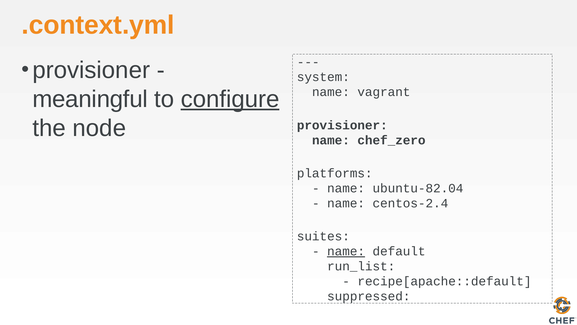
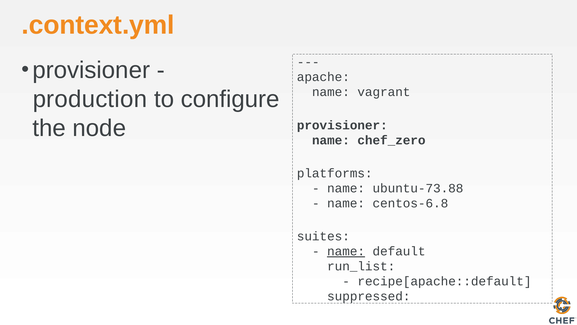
system: system -> apache
meaningful: meaningful -> production
configure underline: present -> none
ubuntu-82.04: ubuntu-82.04 -> ubuntu-73.88
centos-2.4: centos-2.4 -> centos-6.8
